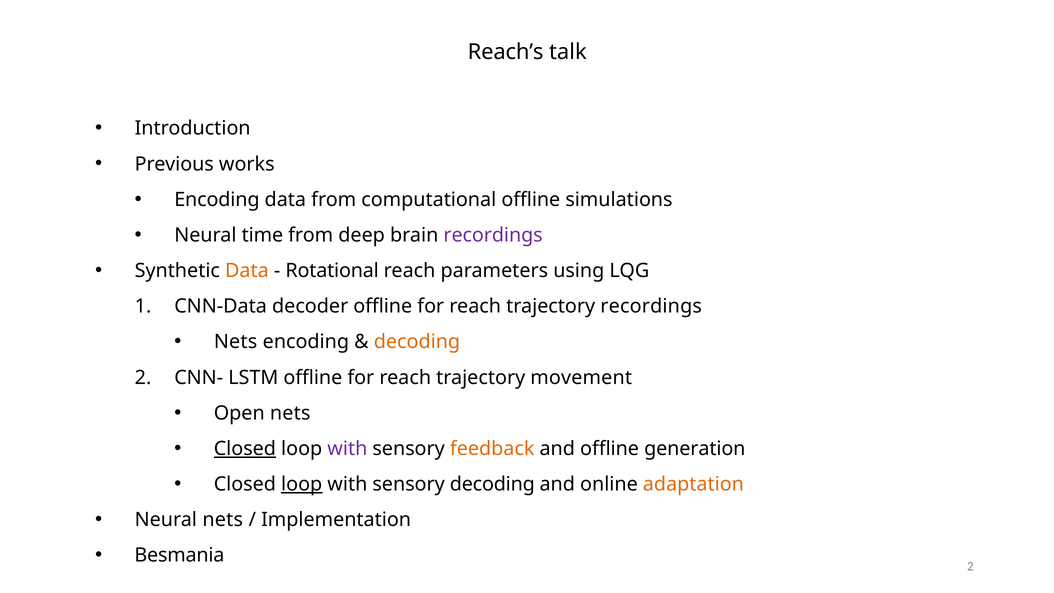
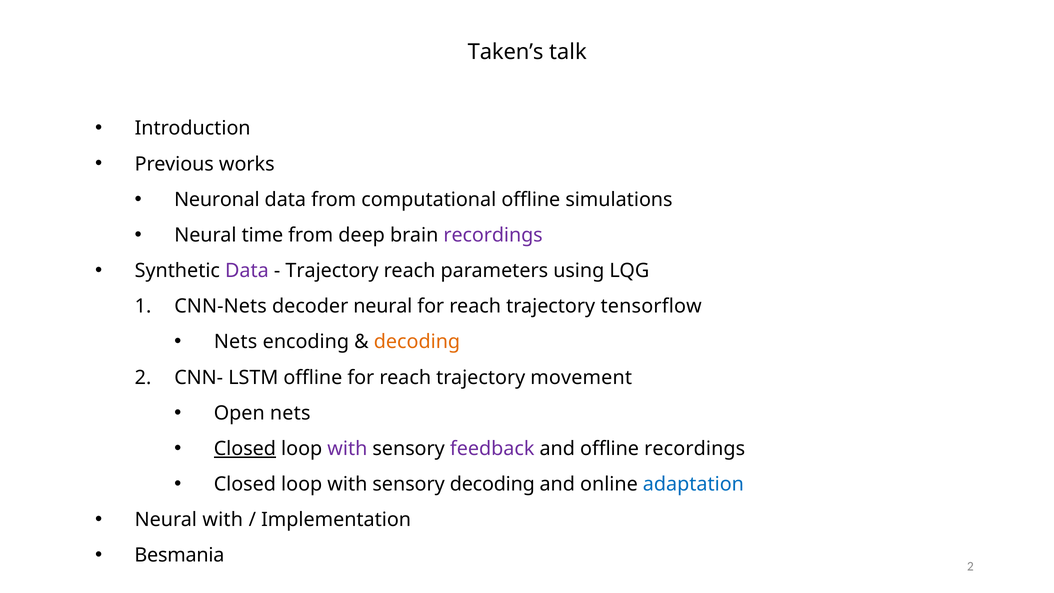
Reach’s: Reach’s -> Taken’s
Encoding at (217, 200): Encoding -> Neuronal
Data at (247, 271) colour: orange -> purple
Rotational at (332, 271): Rotational -> Trajectory
CNN-Data: CNN-Data -> CNN-Nets
decoder offline: offline -> neural
trajectory recordings: recordings -> tensorflow
feedback colour: orange -> purple
offline generation: generation -> recordings
loop at (302, 484) underline: present -> none
adaptation colour: orange -> blue
Neural nets: nets -> with
